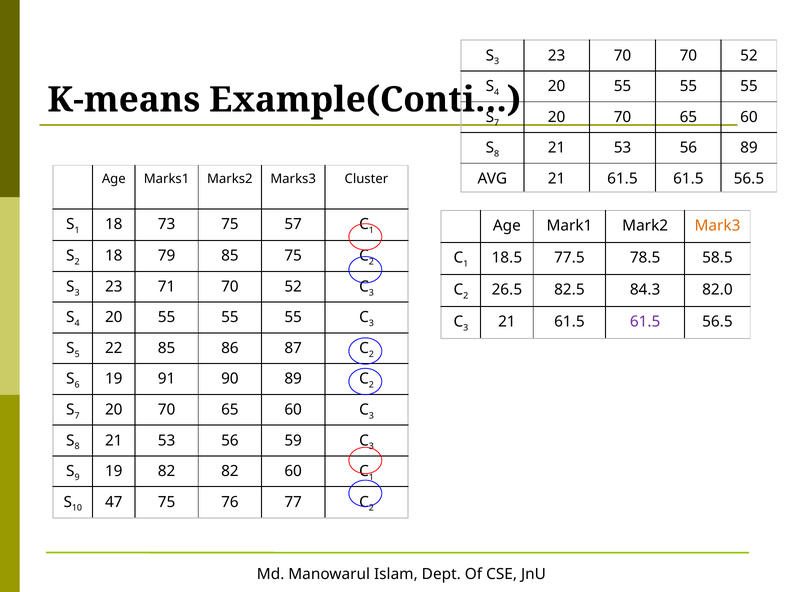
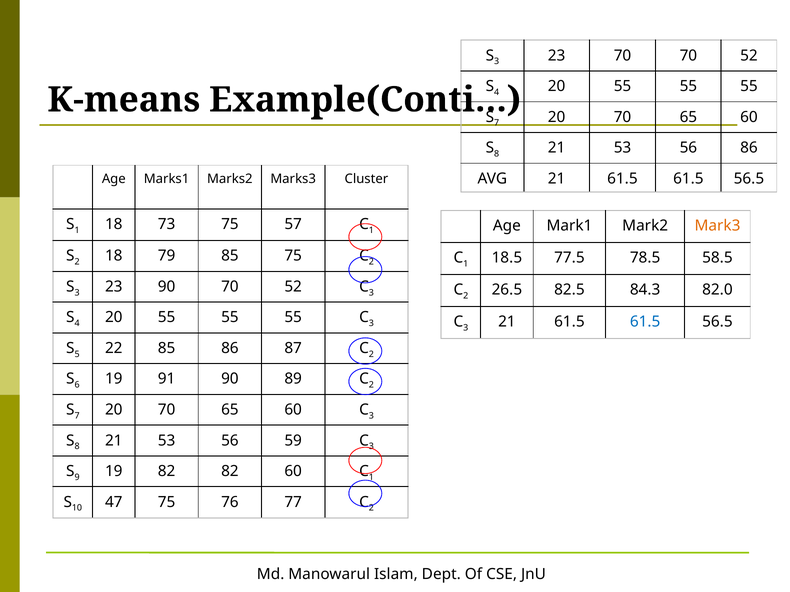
56 89: 89 -> 86
23 71: 71 -> 90
61.5 at (645, 322) colour: purple -> blue
